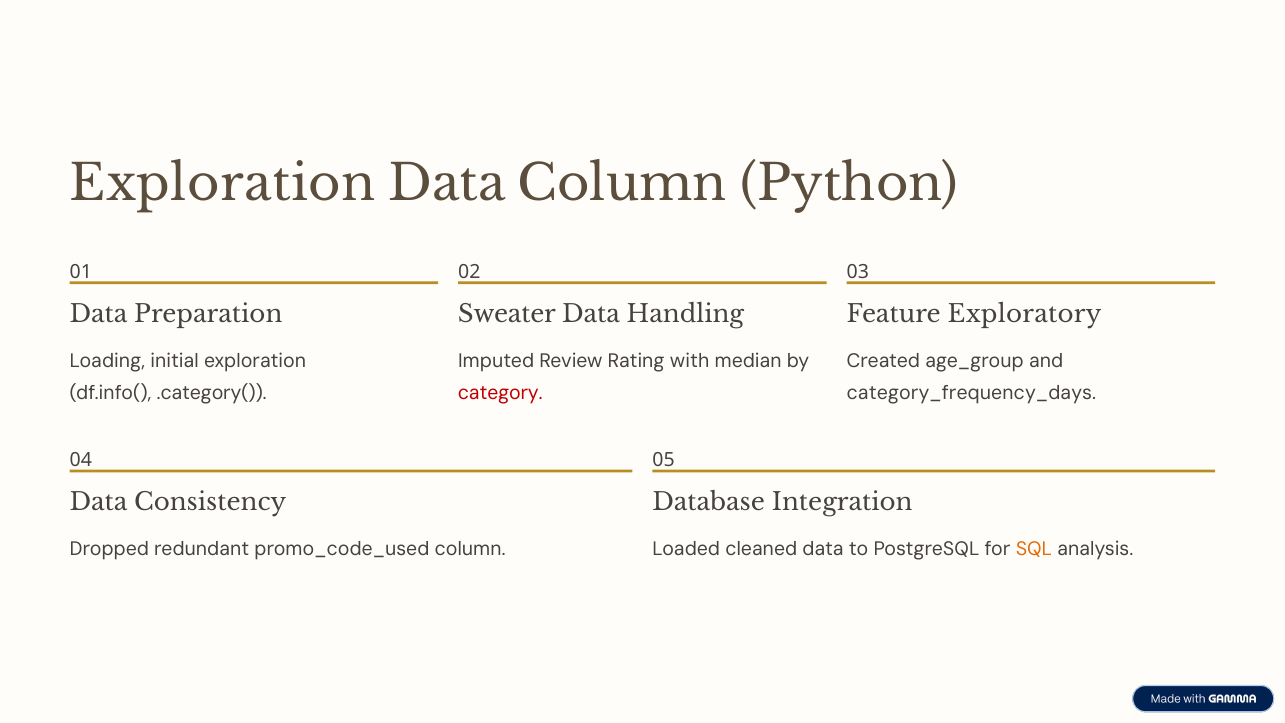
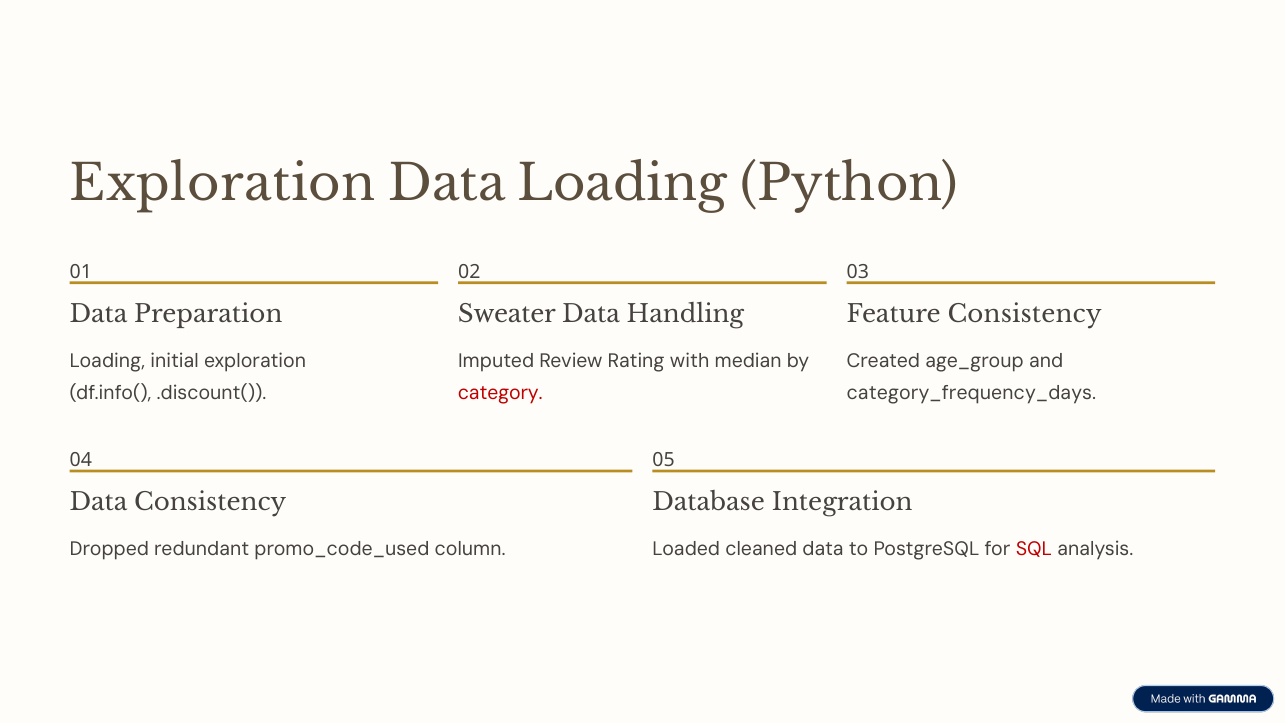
Data Column: Column -> Loading
Feature Exploratory: Exploratory -> Consistency
.category(: .category( -> .discount(
SQL colour: orange -> red
